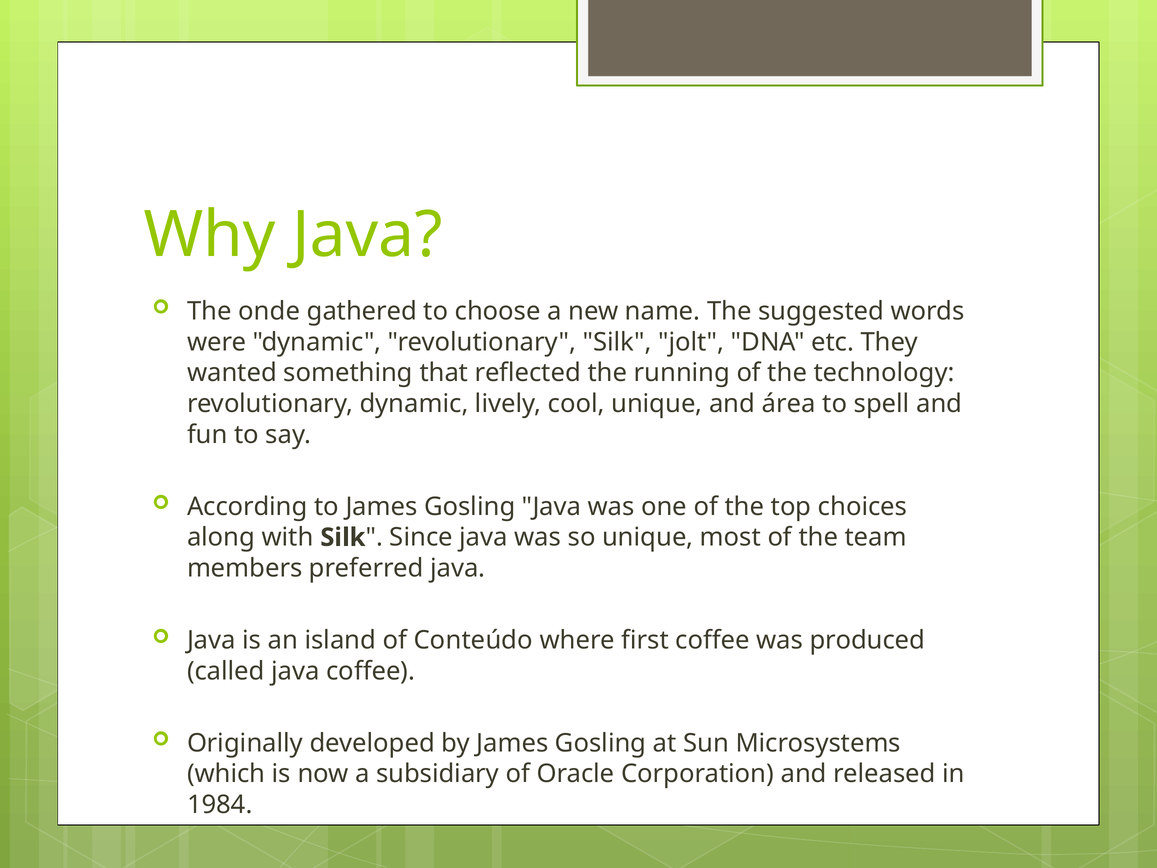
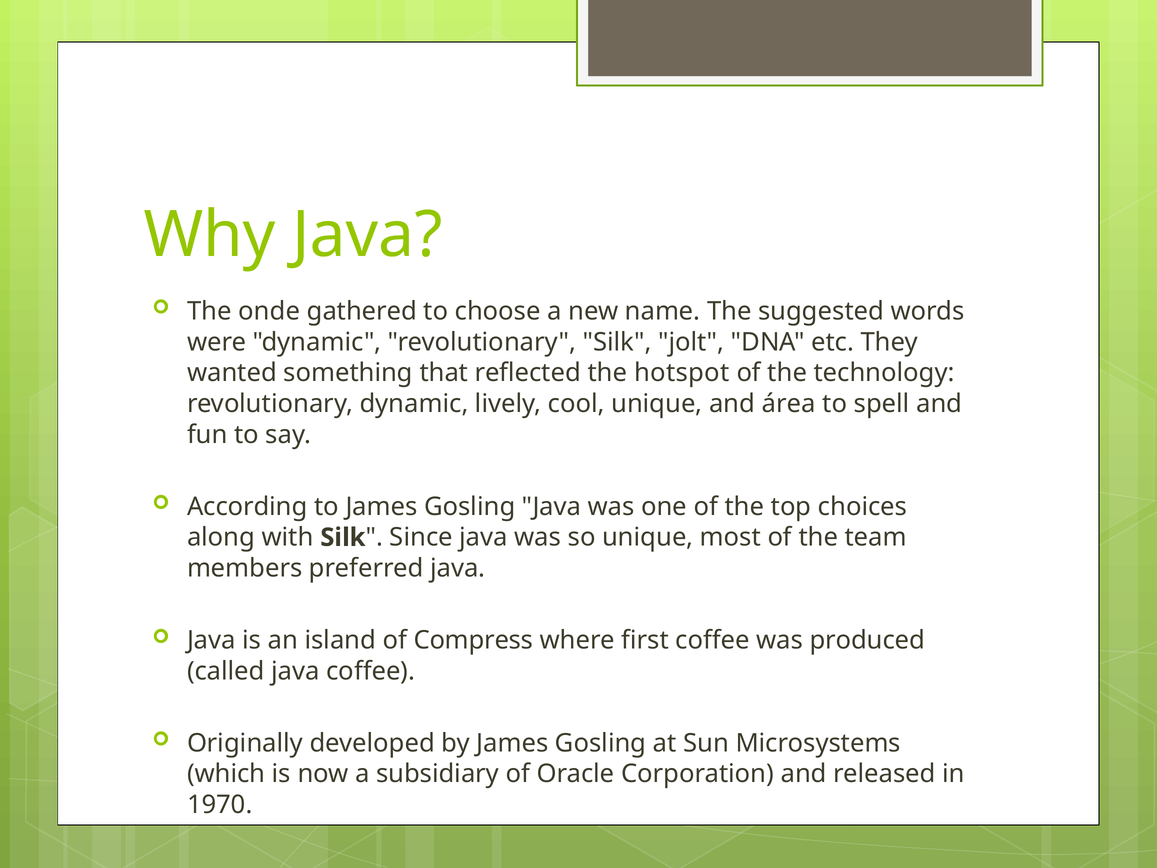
running: running -> hotspot
Conteúdo: Conteúdo -> Compress
1984: 1984 -> 1970
